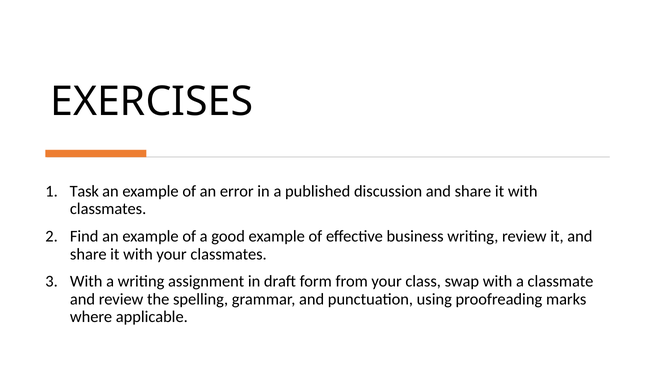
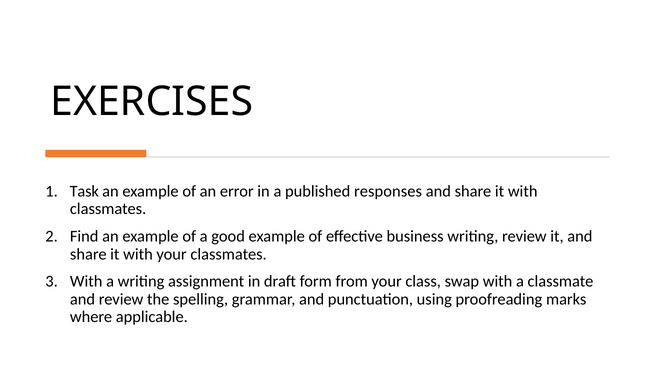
discussion: discussion -> responses
